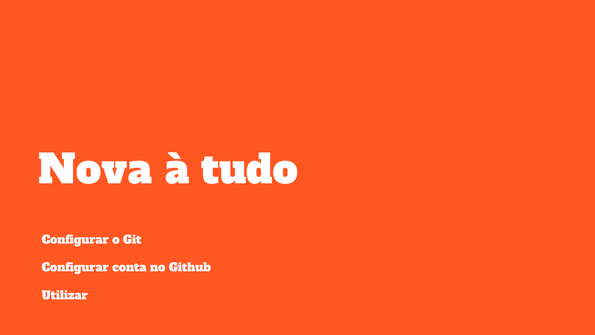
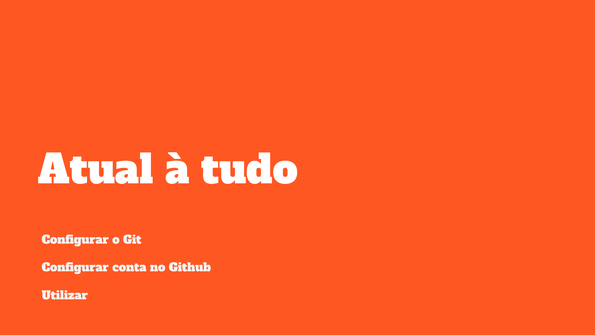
Nova: Nova -> Atual
